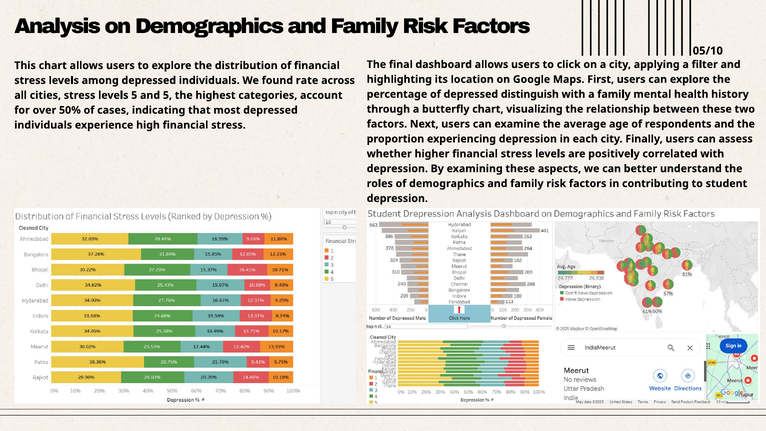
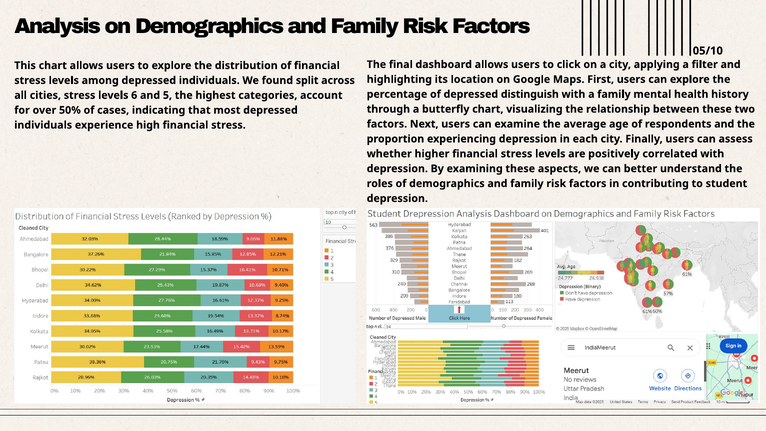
rate: rate -> split
levels 5: 5 -> 6
